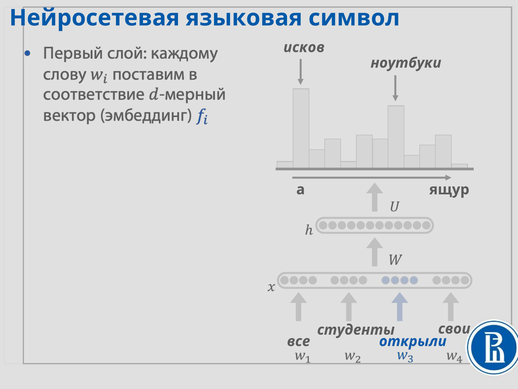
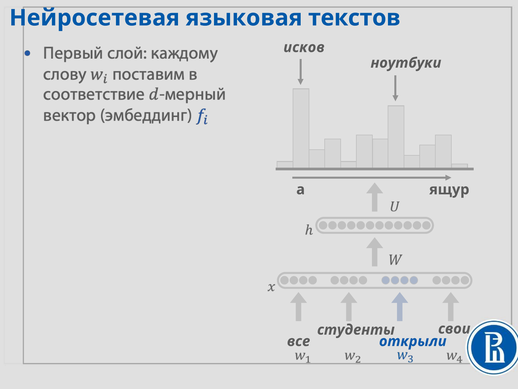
символ: символ -> текстов
